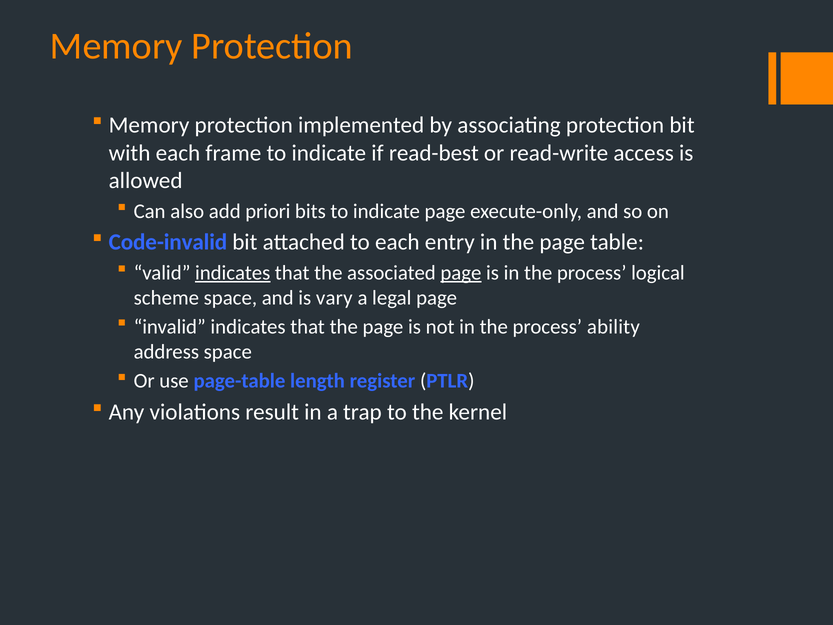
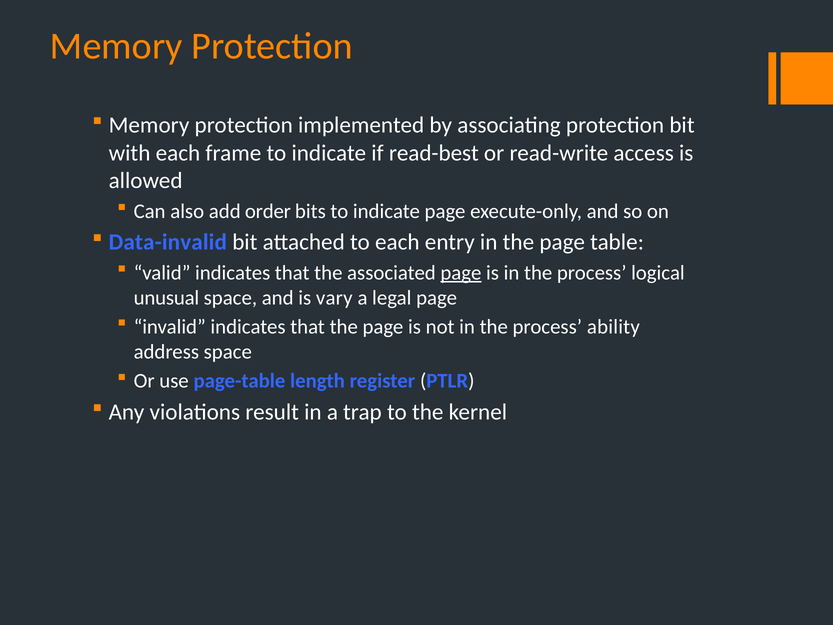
priori: priori -> order
Code-invalid: Code-invalid -> Data-invalid
indicates at (233, 273) underline: present -> none
scheme: scheme -> unusual
